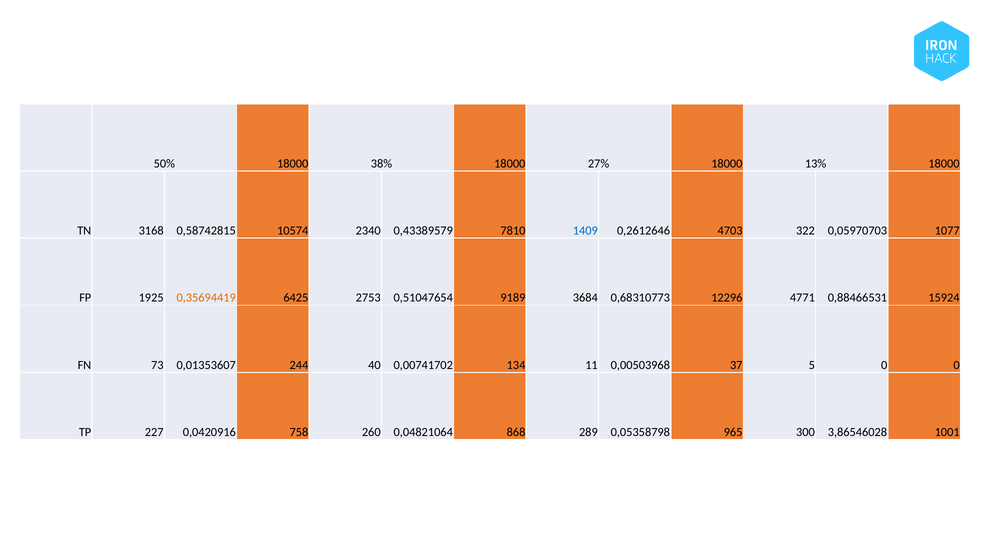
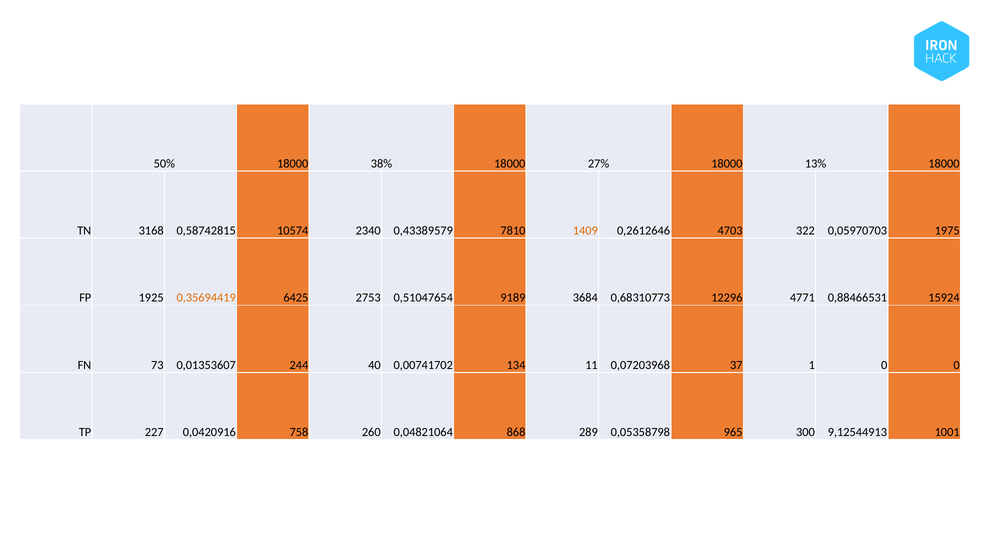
1409 colour: blue -> orange
1077: 1077 -> 1975
0,00503968: 0,00503968 -> 0,07203968
5: 5 -> 1
3,86546028: 3,86546028 -> 9,12544913
